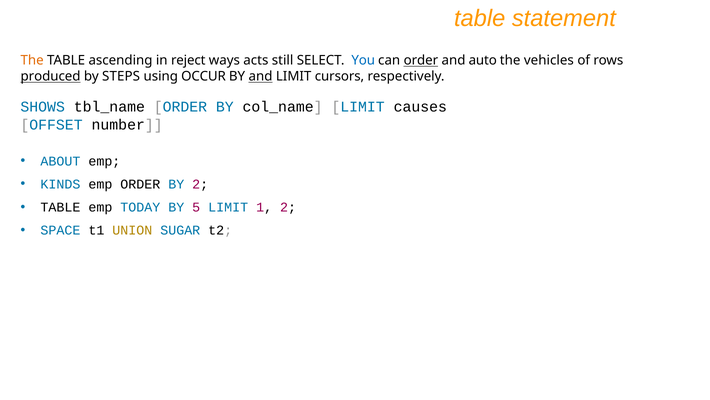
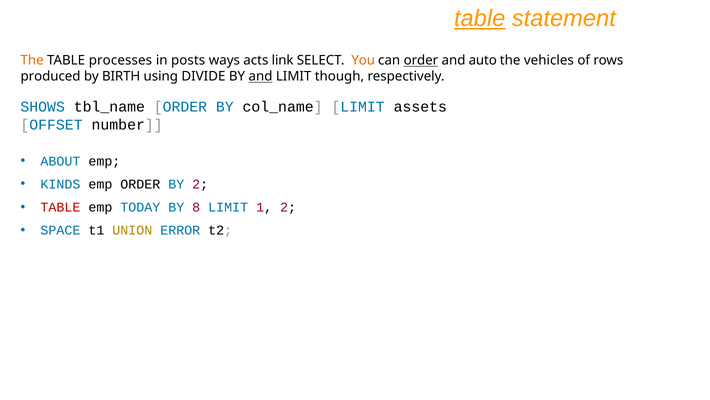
table at (480, 18) underline: none -> present
ascending: ascending -> processes
reject: reject -> posts
still: still -> link
You colour: blue -> orange
produced underline: present -> none
STEPS: STEPS -> BIRTH
OCCUR: OCCUR -> DIVIDE
cursors: cursors -> though
causes: causes -> assets
TABLE at (60, 207) colour: black -> red
5: 5 -> 8
SUGAR: SUGAR -> ERROR
